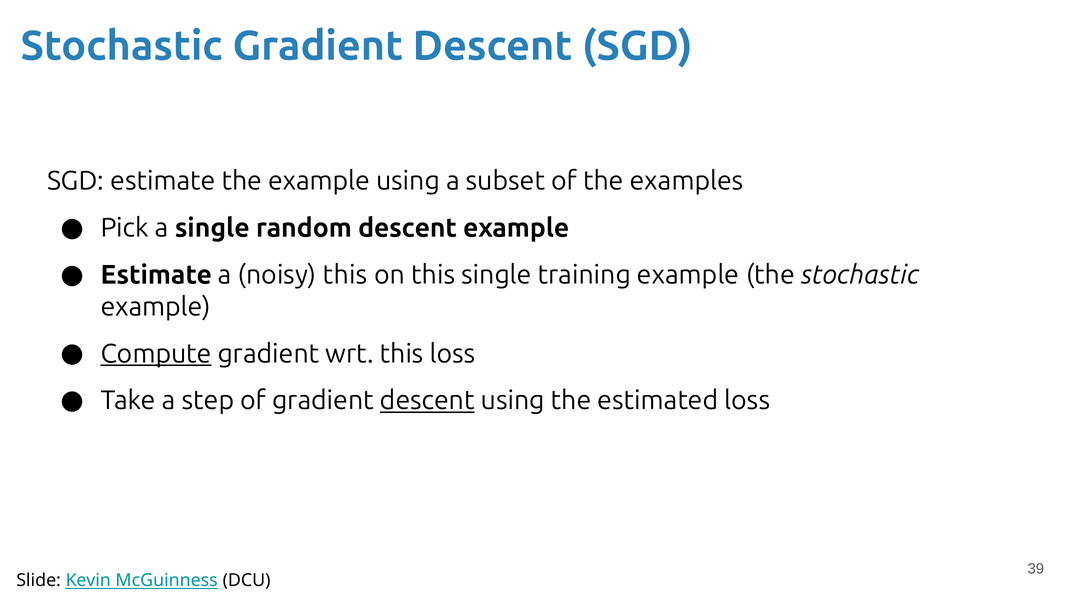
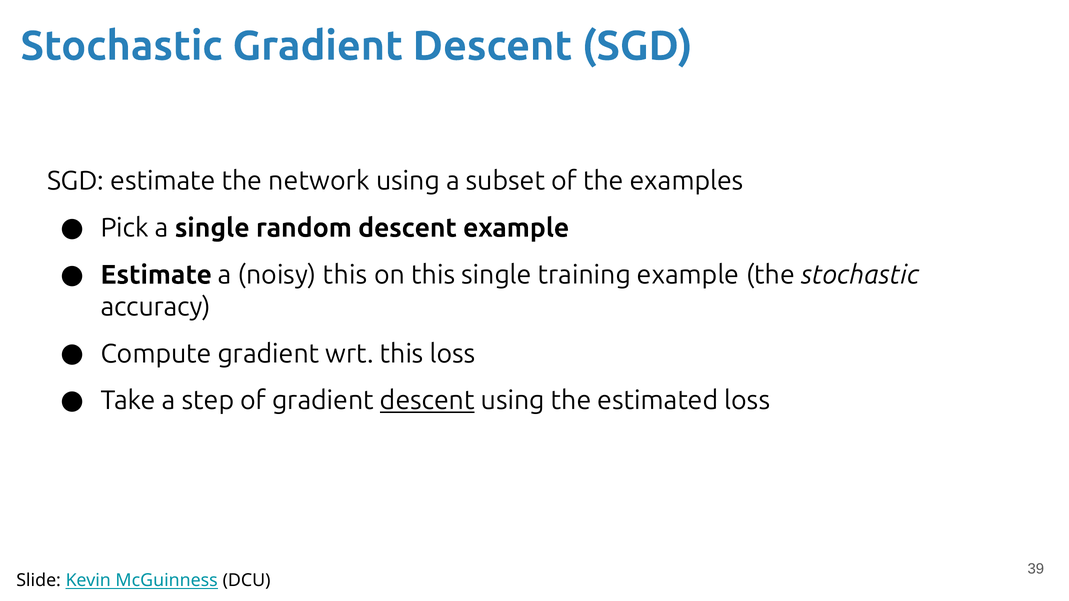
the example: example -> network
example at (156, 307): example -> accuracy
Compute underline: present -> none
